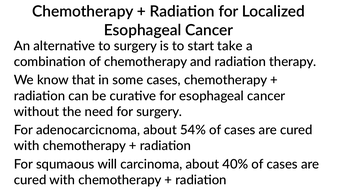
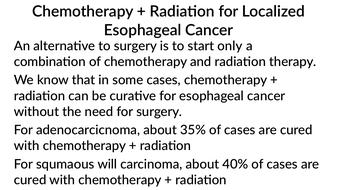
take: take -> only
54%: 54% -> 35%
